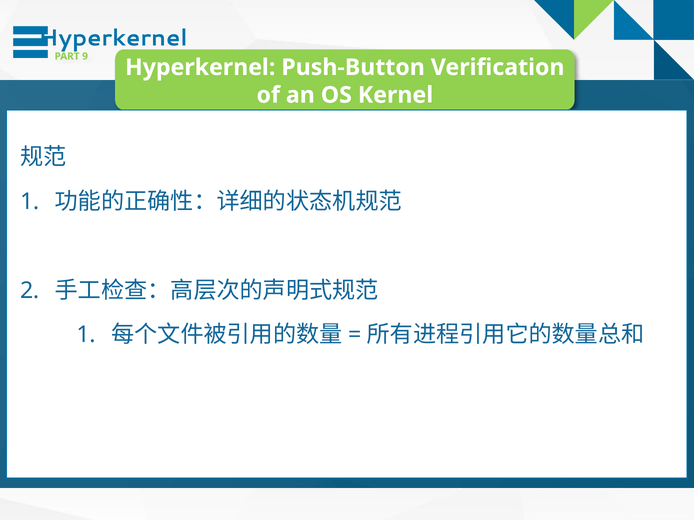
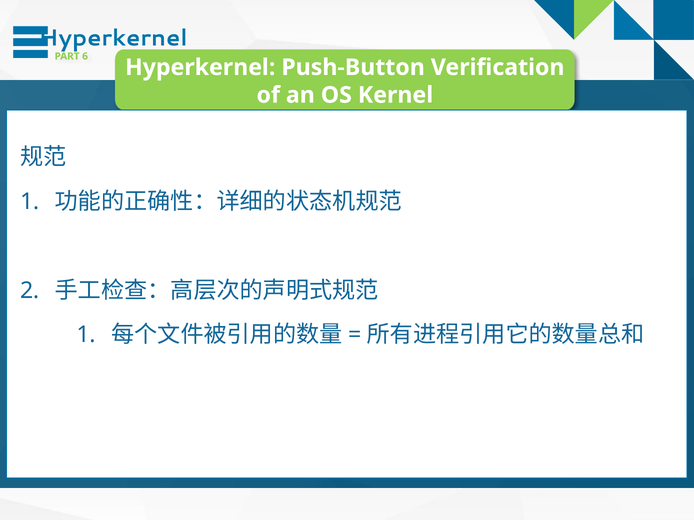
9: 9 -> 6
